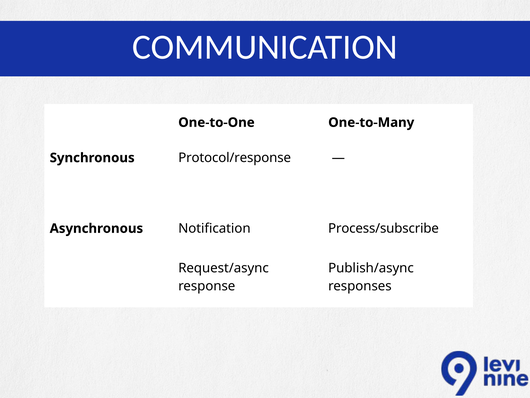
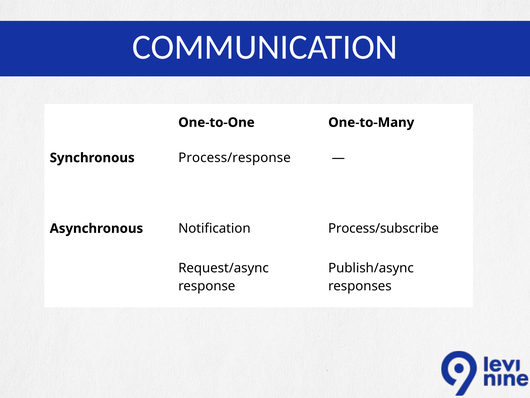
Protocol/response: Protocol/response -> Process/response
